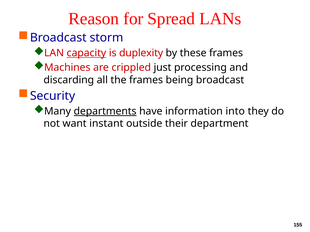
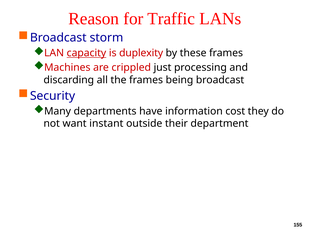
Spread: Spread -> Traffic
departments underline: present -> none
into: into -> cost
